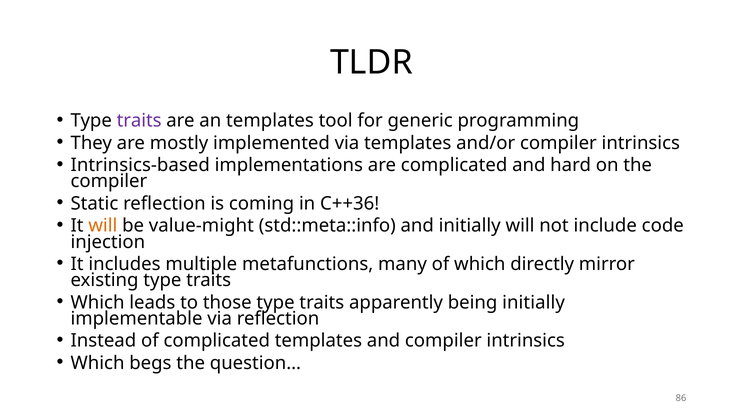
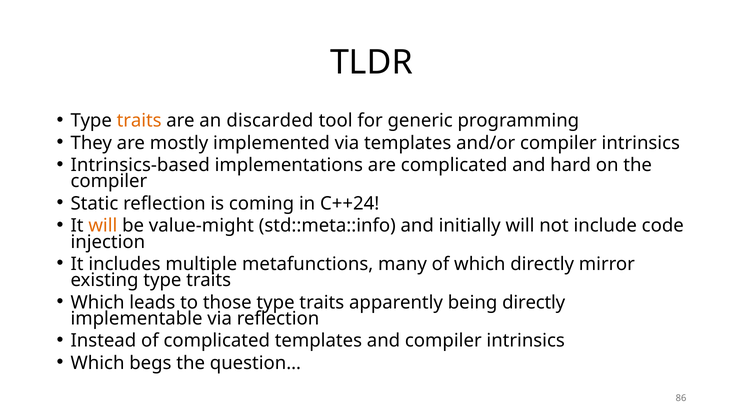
traits at (139, 121) colour: purple -> orange
an templates: templates -> discarded
C++36: C++36 -> C++24
being initially: initially -> directly
